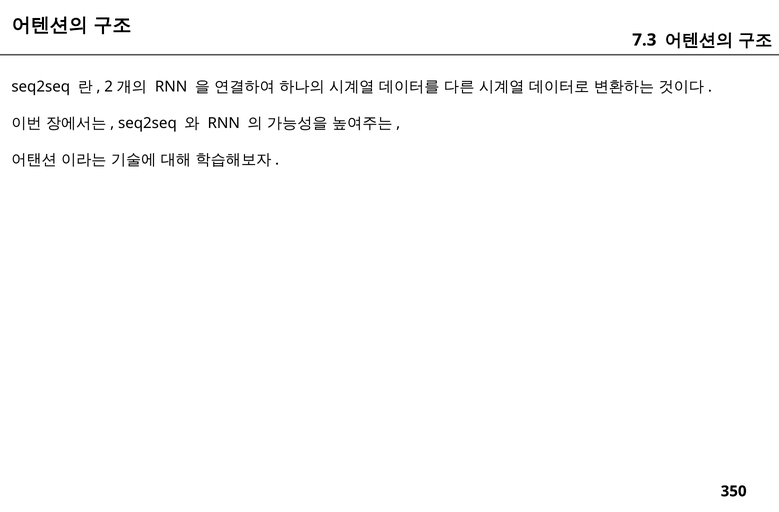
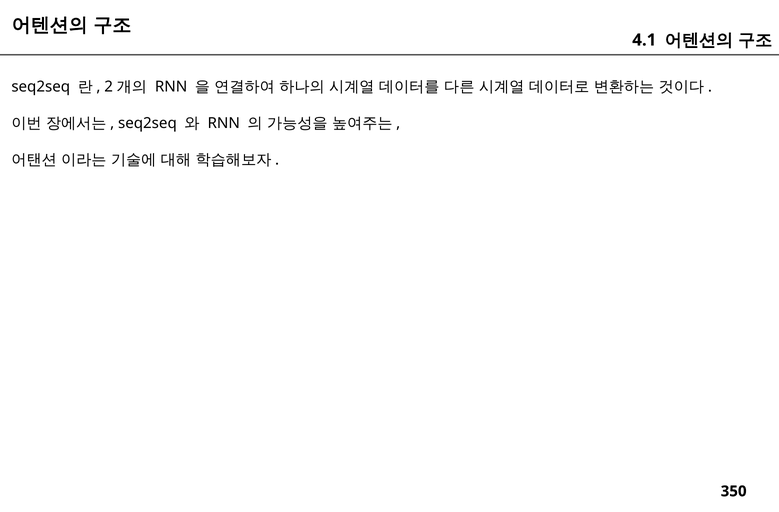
7.3: 7.3 -> 4.1
